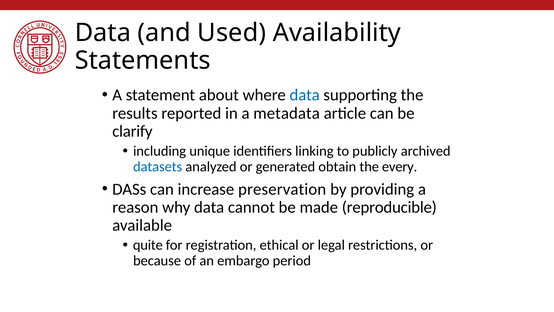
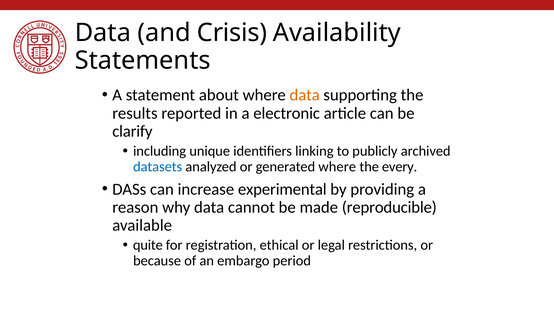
Used: Used -> Crisis
data at (305, 95) colour: blue -> orange
metadata: metadata -> electronic
generated obtain: obtain -> where
preservation: preservation -> experimental
